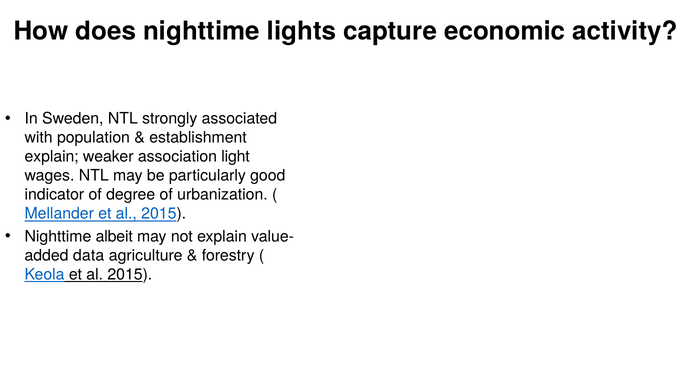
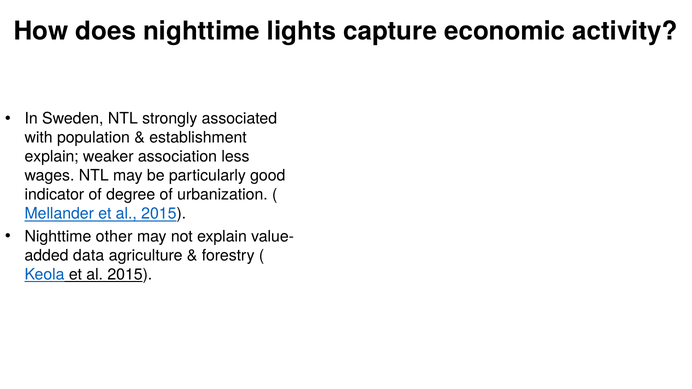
light: light -> less
albeit: albeit -> other
